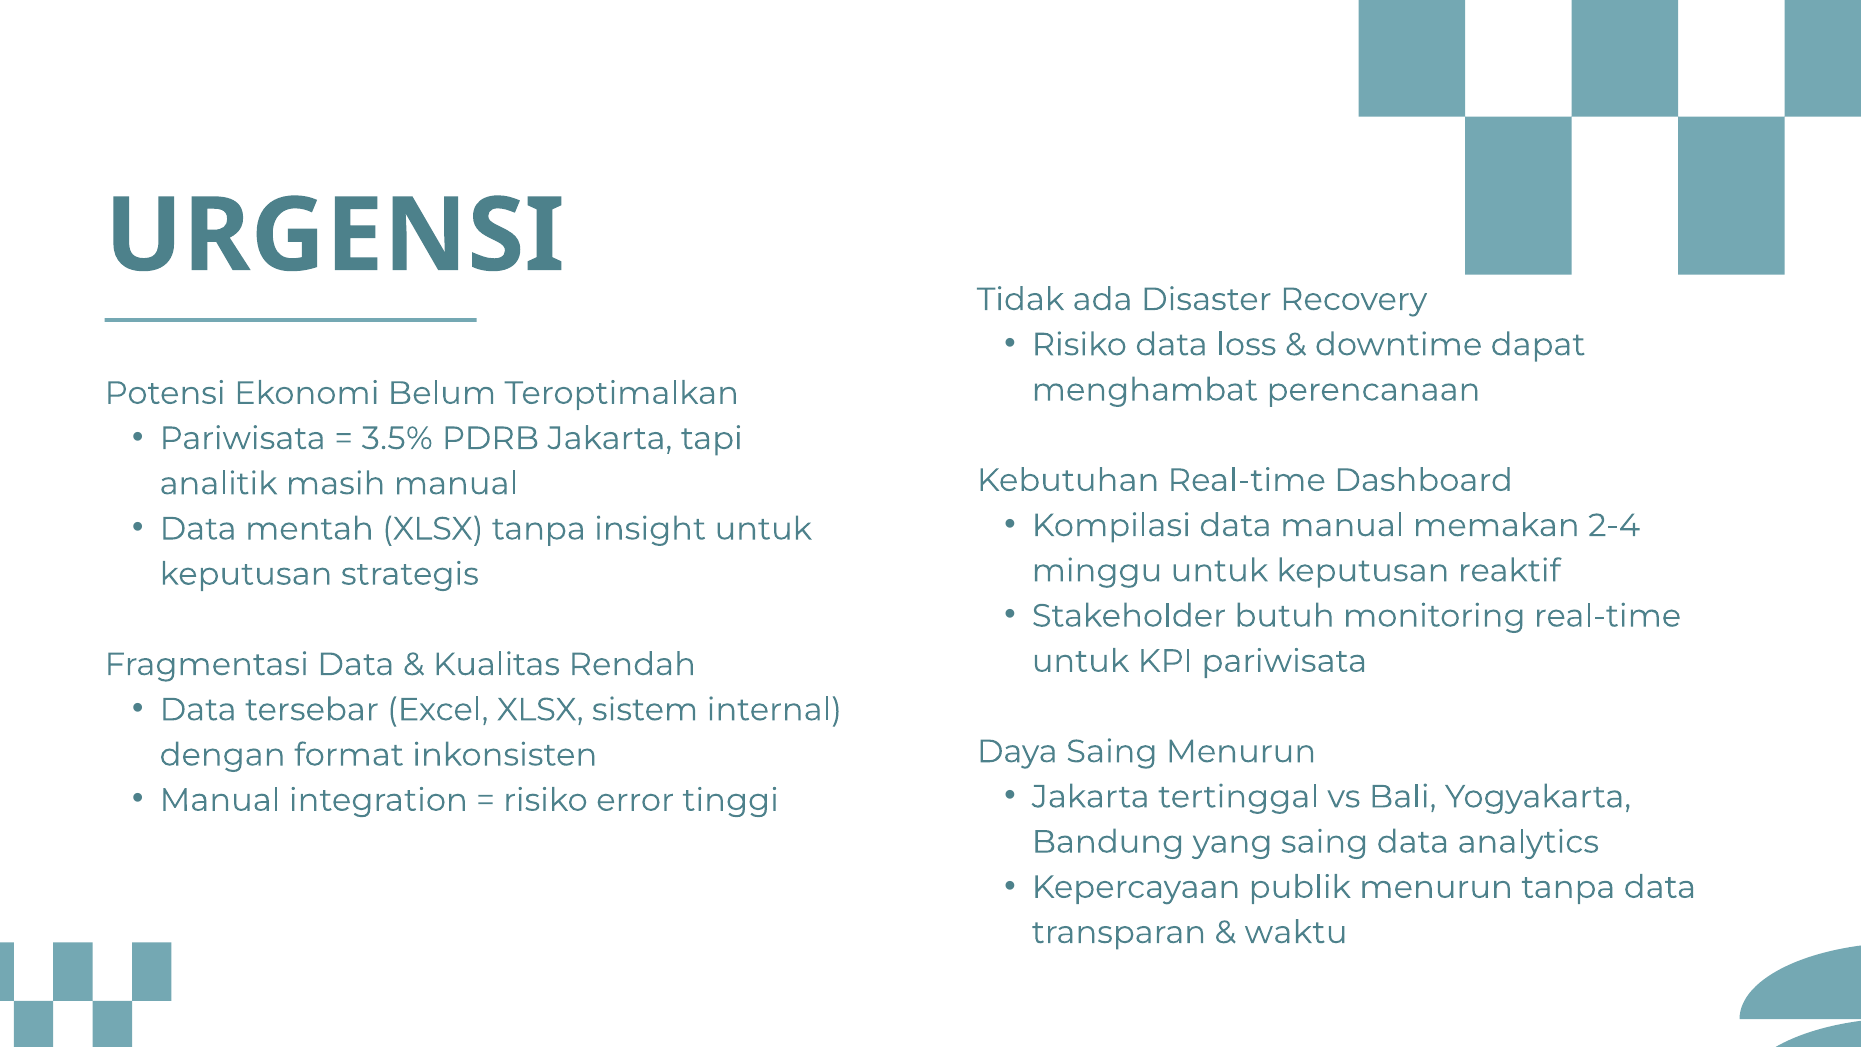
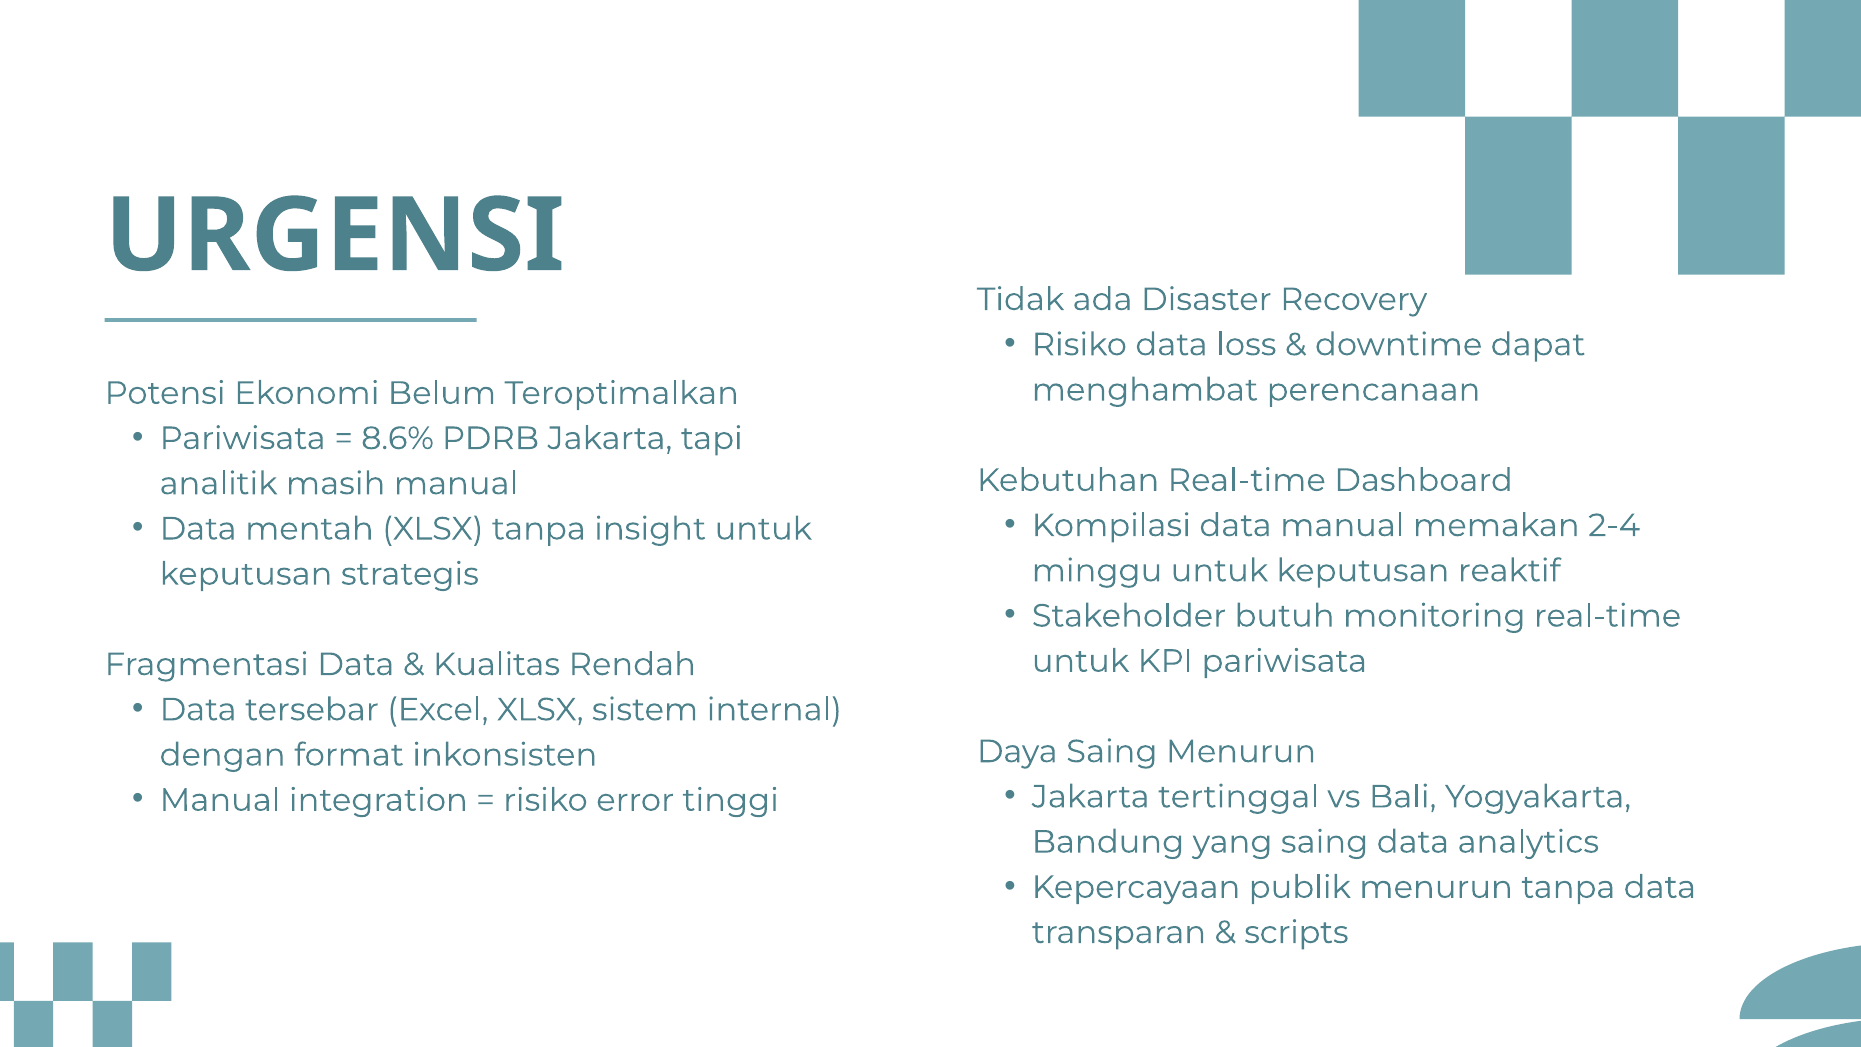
3.5%: 3.5% -> 8.6%
waktu: waktu -> scripts
